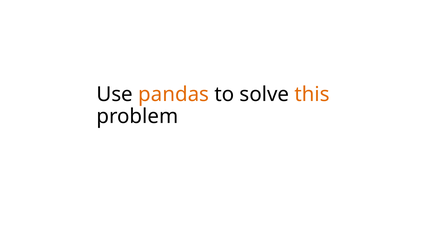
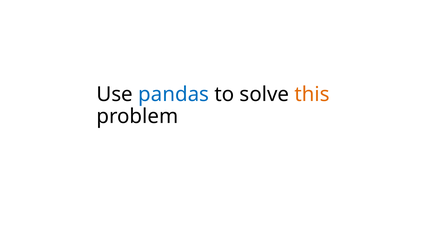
pandas colour: orange -> blue
